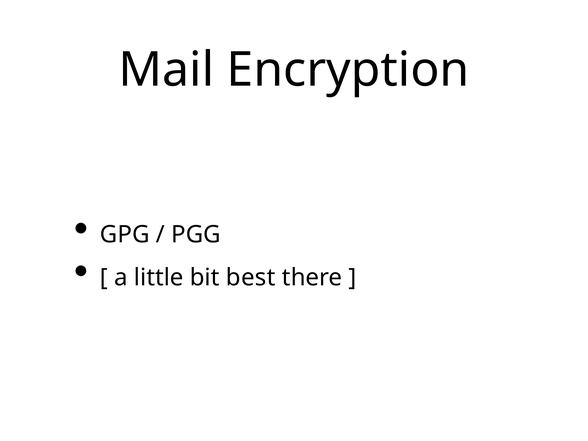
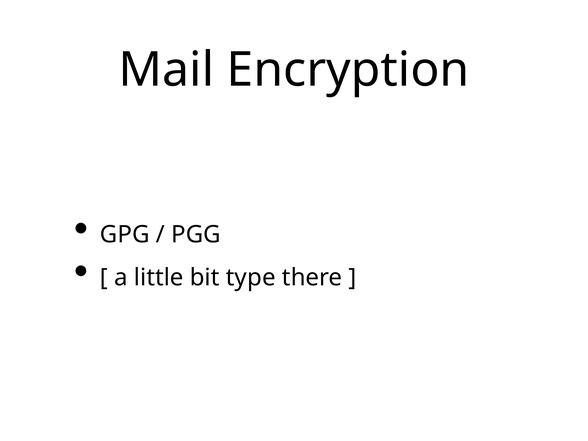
best: best -> type
